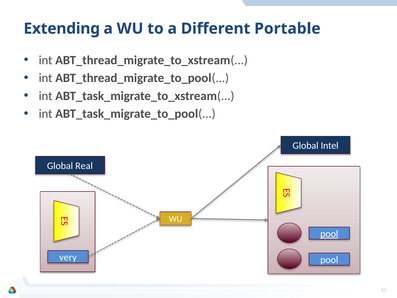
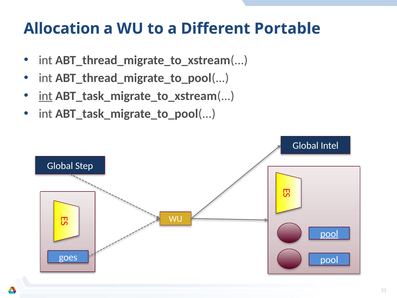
Extending: Extending -> Allocation
int at (46, 96) underline: none -> present
Real: Real -> Step
very: very -> goes
